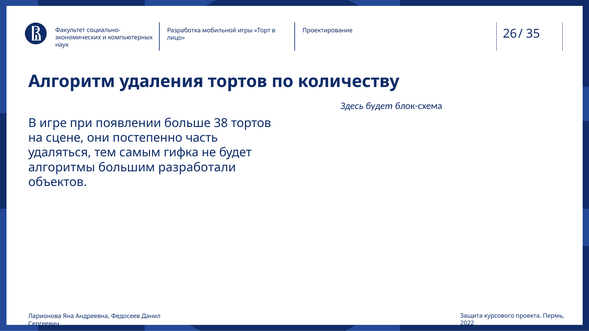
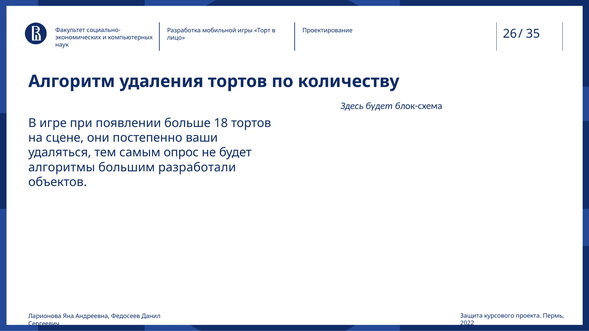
38: 38 -> 18
часть: часть -> ваши
гифка: гифка -> опрос
